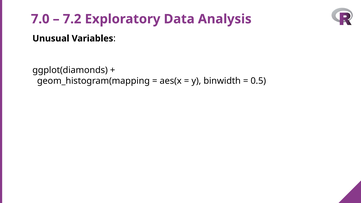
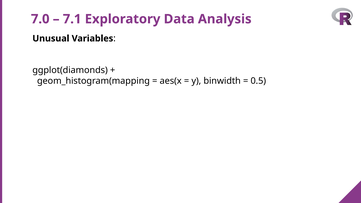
7.2: 7.2 -> 7.1
